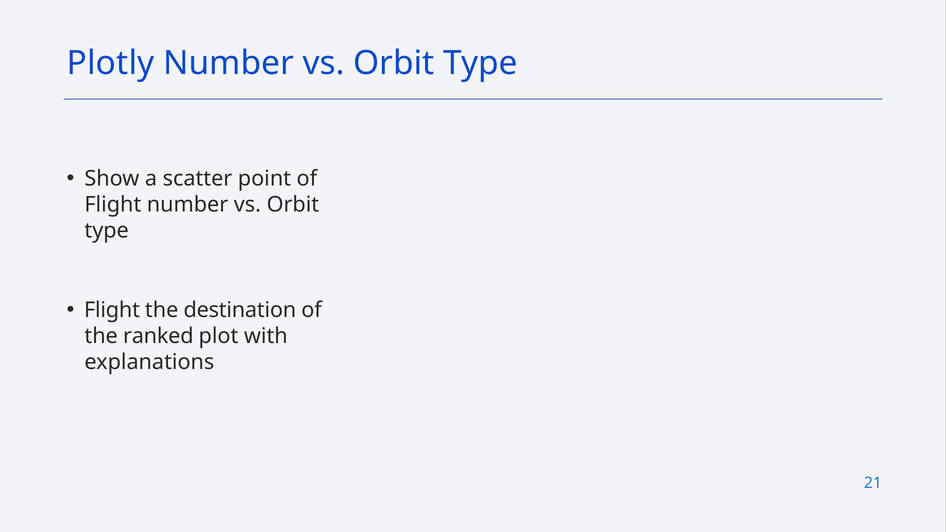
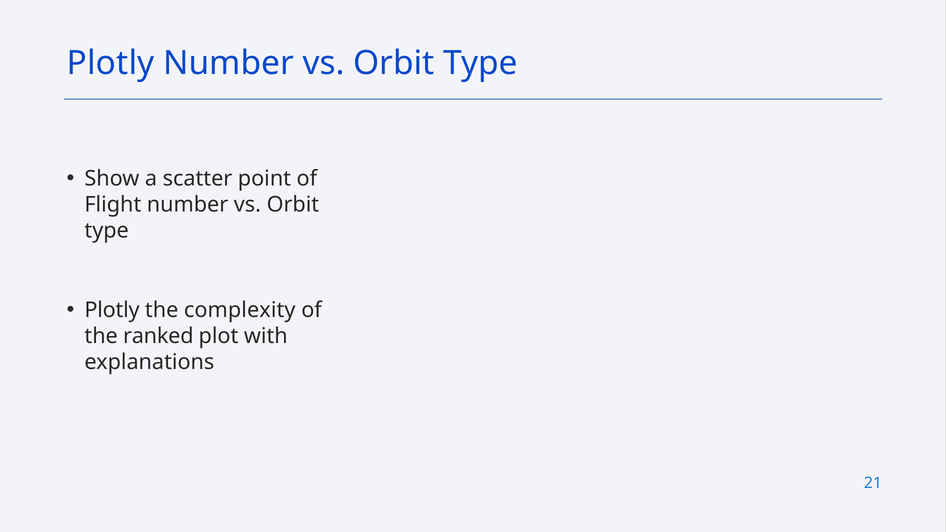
Flight at (112, 310): Flight -> Plotly
destination: destination -> complexity
